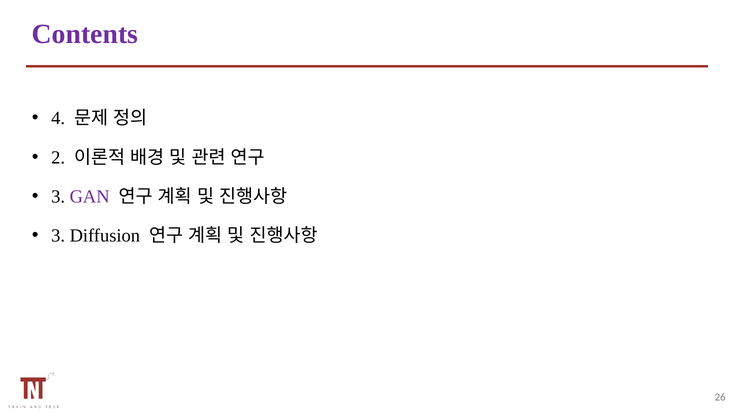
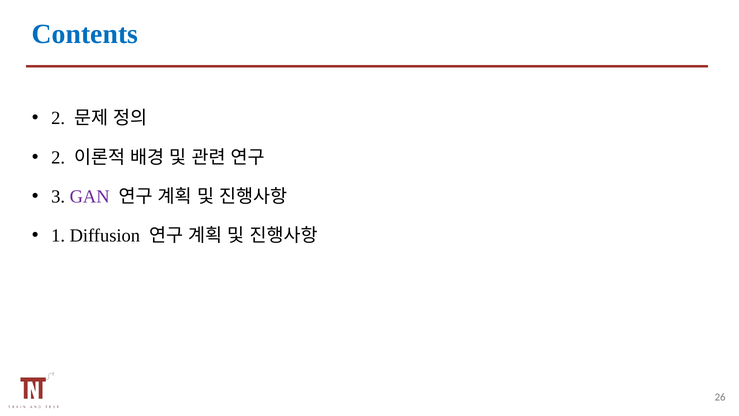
Contents colour: purple -> blue
4 at (58, 118): 4 -> 2
3 at (58, 235): 3 -> 1
